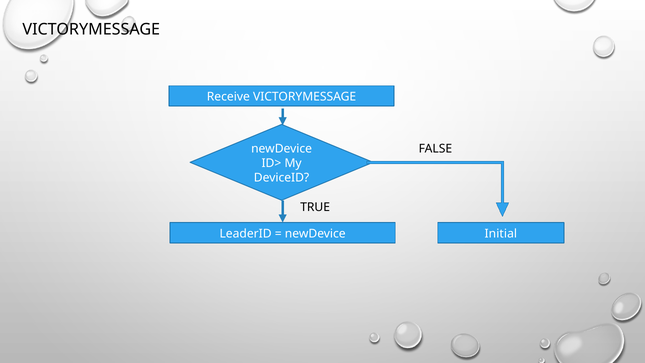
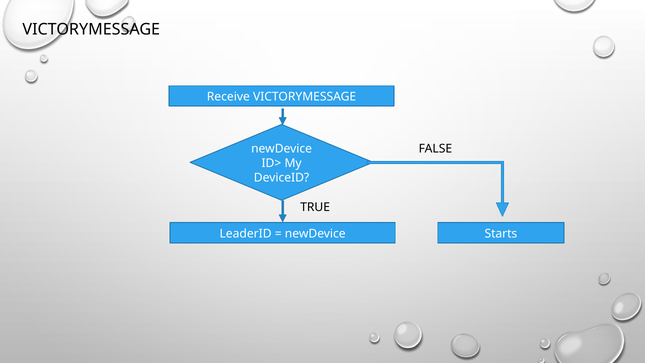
Initial: Initial -> Starts
